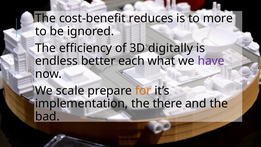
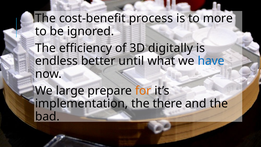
reduces: reduces -> process
each: each -> until
have colour: purple -> blue
scale: scale -> large
